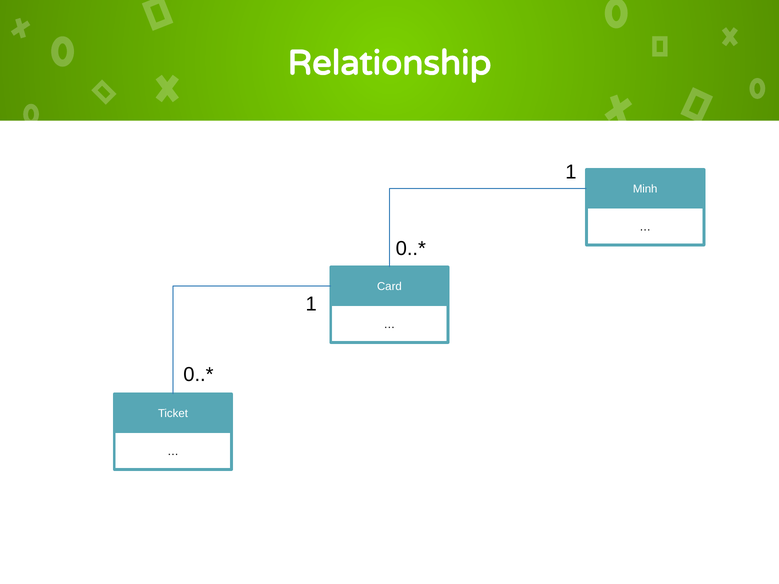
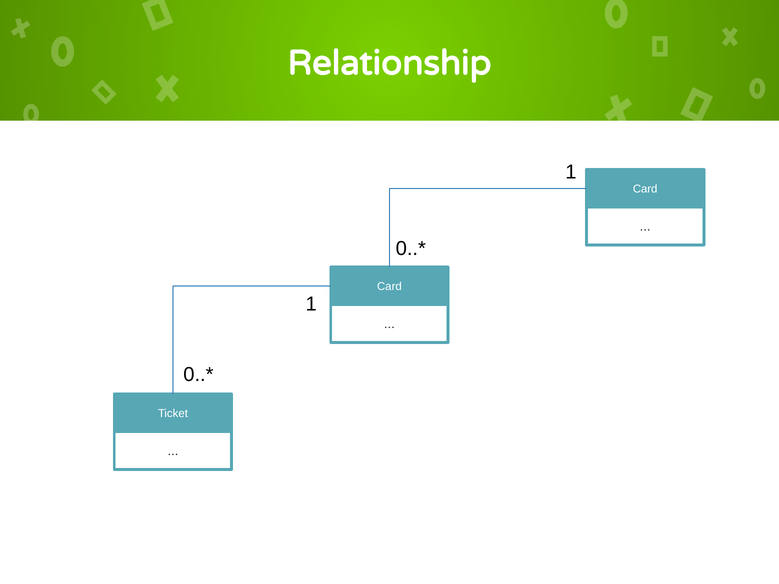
Minh at (645, 189): Minh -> Card
